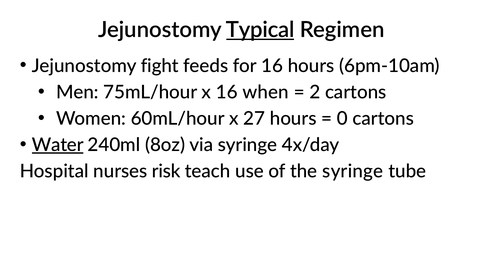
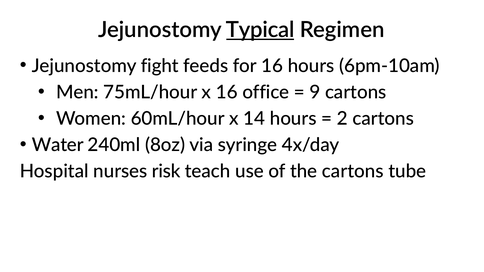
when: when -> office
2: 2 -> 9
27: 27 -> 14
0: 0 -> 2
Water underline: present -> none
the syringe: syringe -> cartons
